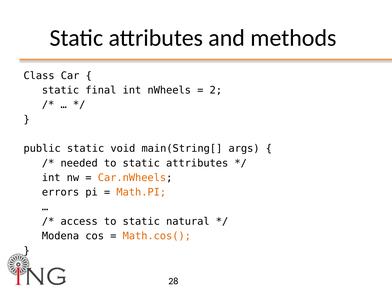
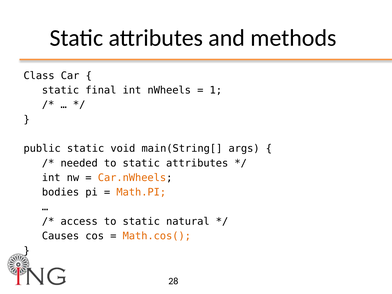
2: 2 -> 1
errors: errors -> bodies
Modena: Modena -> Causes
